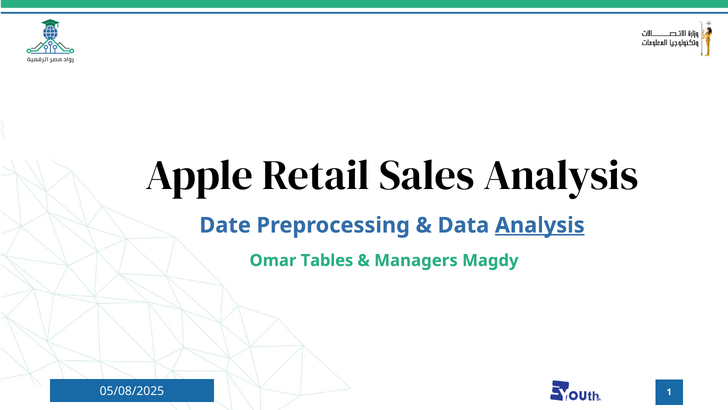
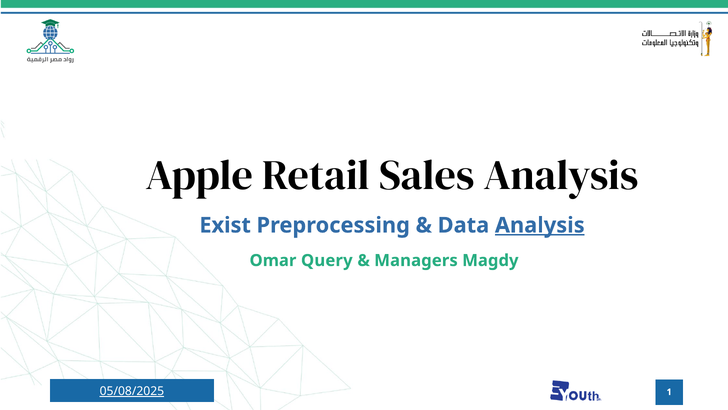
Date: Date -> Exist
Tables: Tables -> Query
05/08/2025 underline: none -> present
